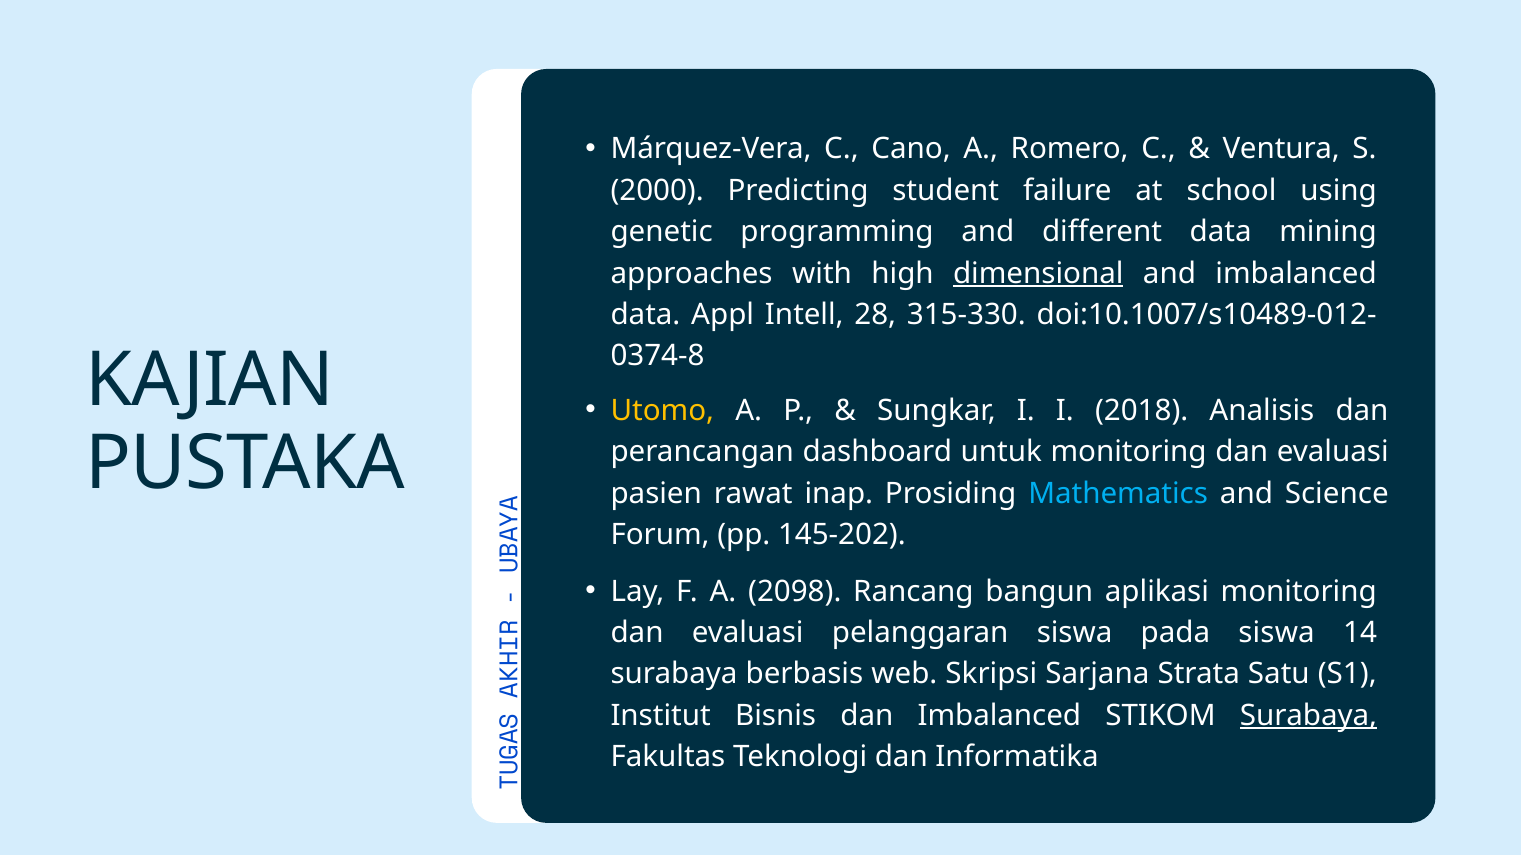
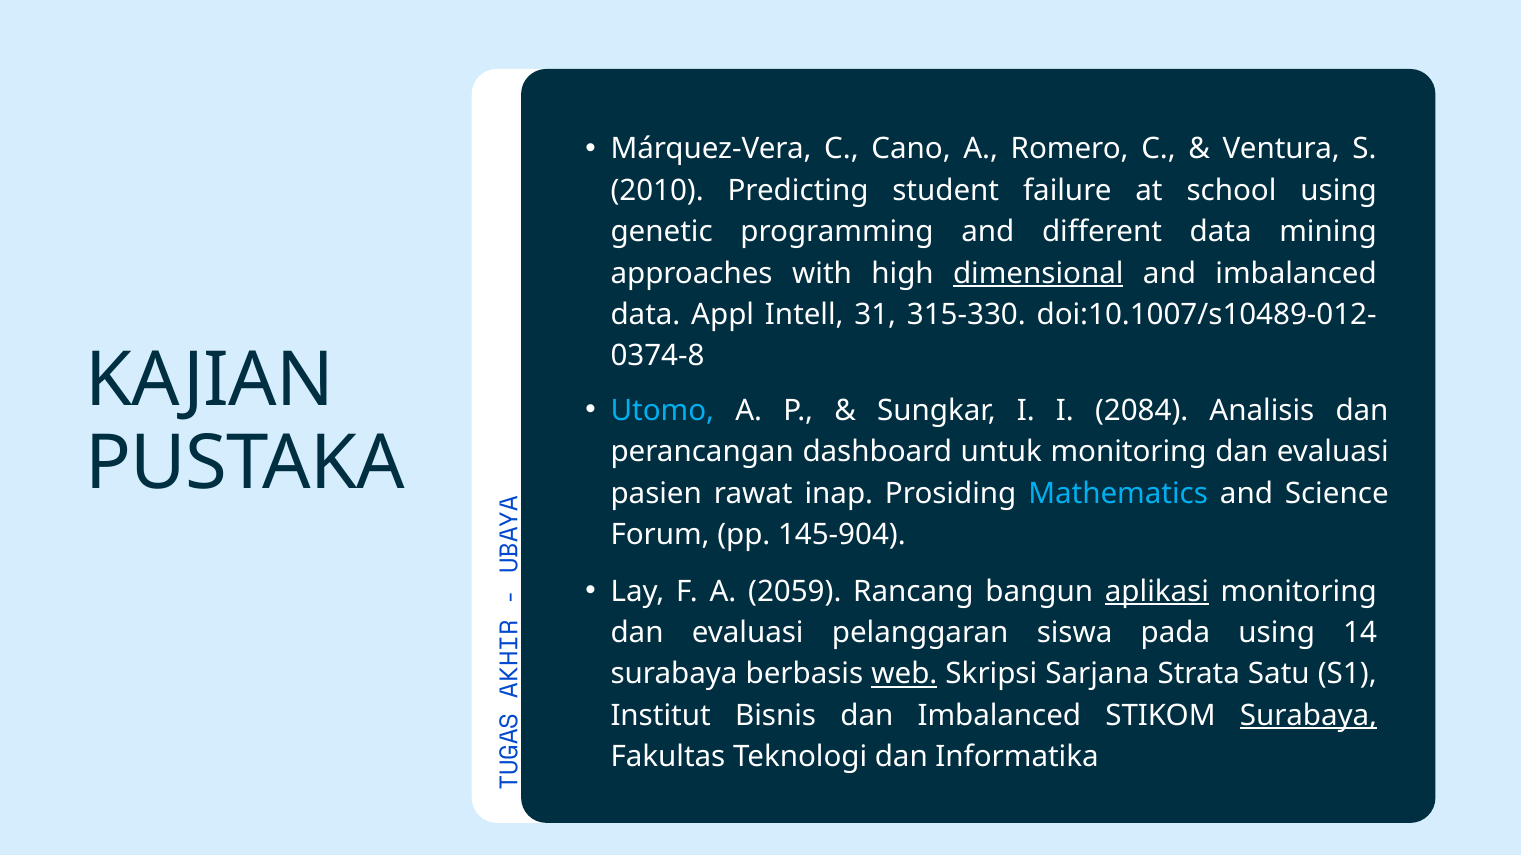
2000: 2000 -> 2010
28: 28 -> 31
Utomo colour: yellow -> light blue
2018: 2018 -> 2084
145-202: 145-202 -> 145-904
2098: 2098 -> 2059
aplikasi underline: none -> present
pada siswa: siswa -> using
web underline: none -> present
